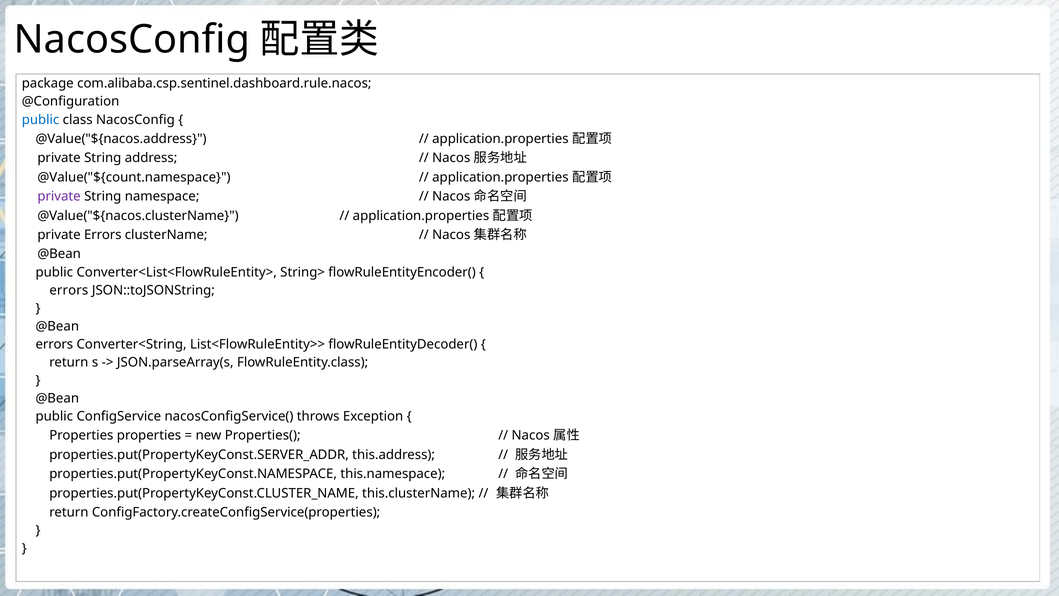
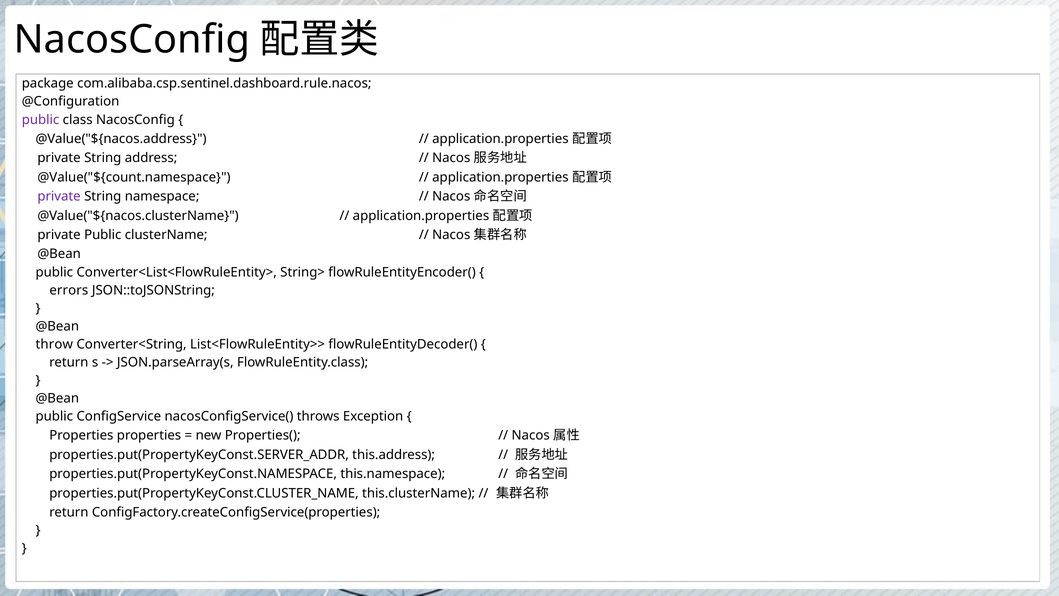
public at (41, 120) colour: blue -> purple
private Errors: Errors -> Public
errors at (54, 344): errors -> throw
